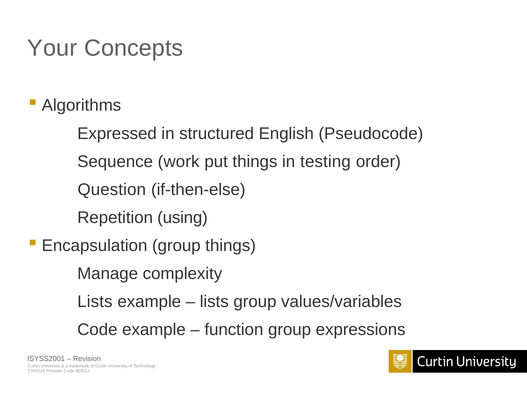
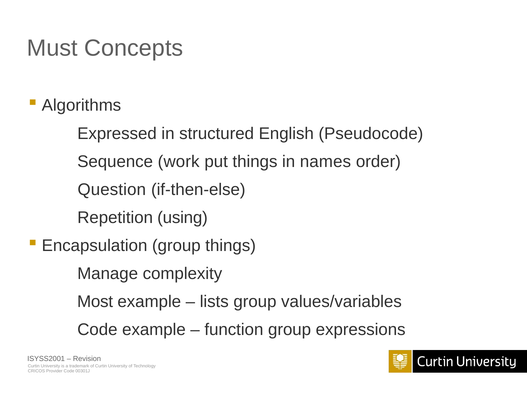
Your: Your -> Must
testing: testing -> names
Lists at (95, 302): Lists -> Most
